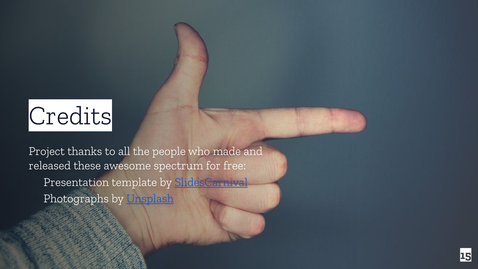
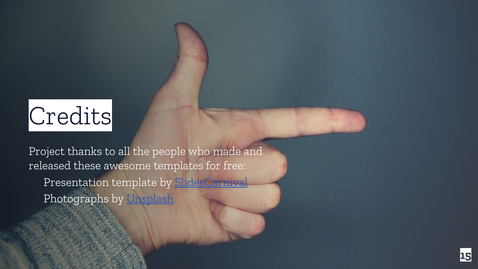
spectrum: spectrum -> templates
